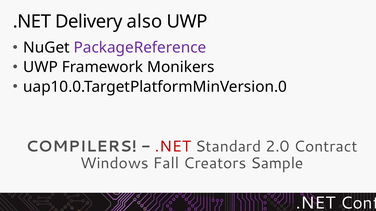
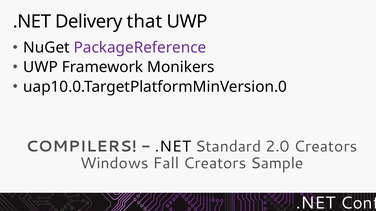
also: also -> that
.NET at (173, 147) colour: red -> black
2.0 Contract: Contract -> Creators
